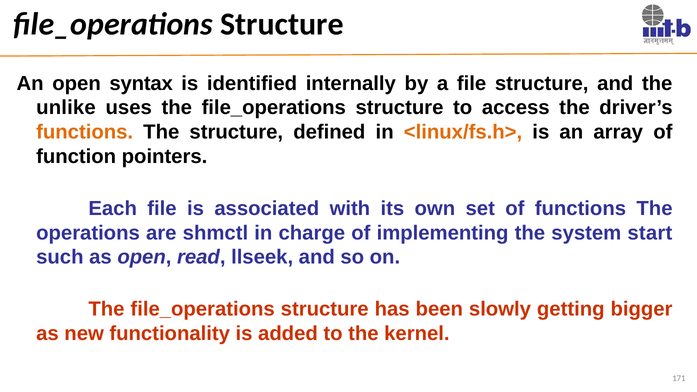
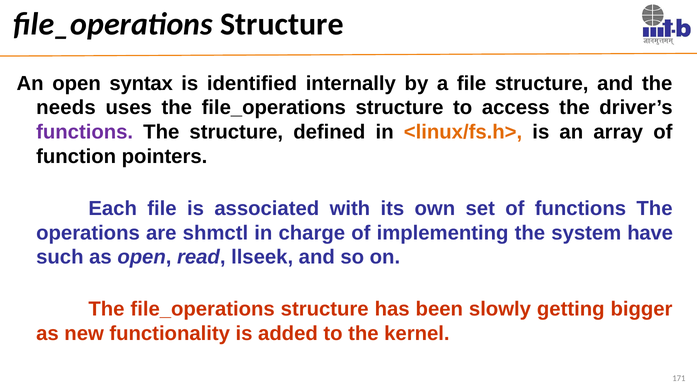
unlike: unlike -> needs
functions at (85, 132) colour: orange -> purple
start: start -> have
